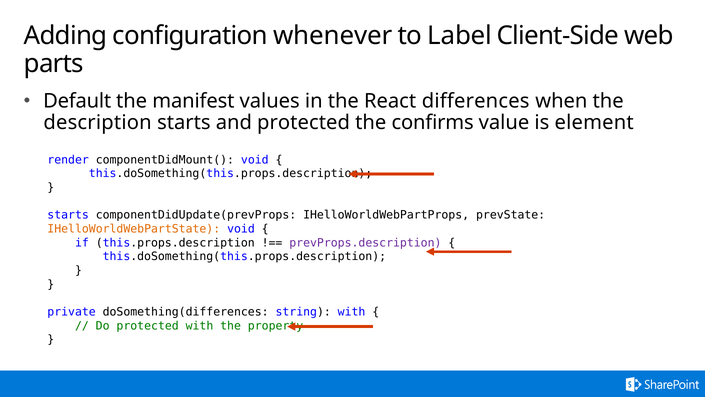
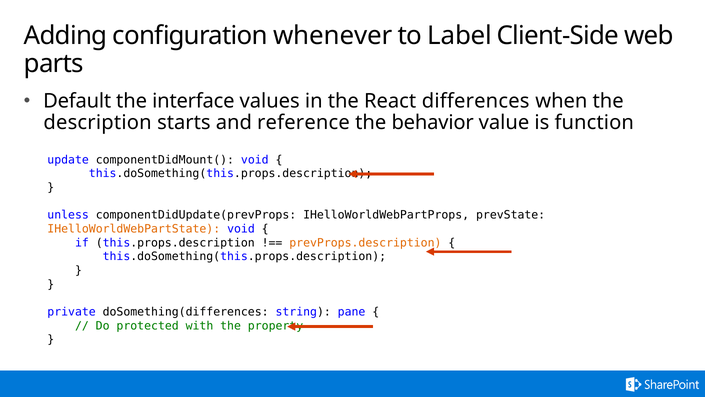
manifest: manifest -> interface
and protected: protected -> reference
confirms: confirms -> behavior
element: element -> function
render: render -> update
starts at (68, 215): starts -> unless
prevProps.description colour: purple -> orange
string with: with -> pane
